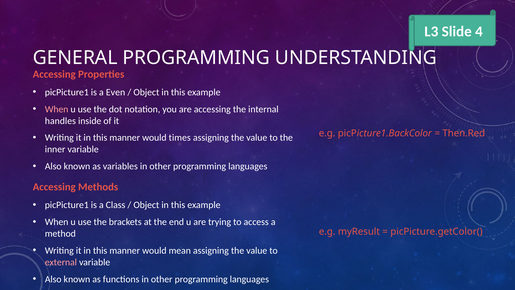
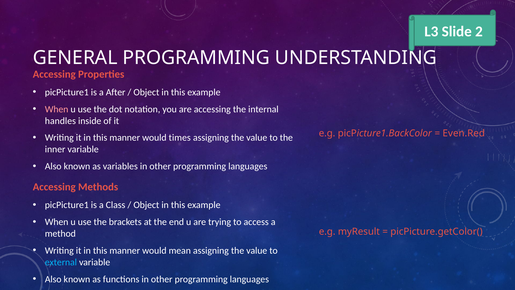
4: 4 -> 2
Even: Even -> After
Then.Red: Then.Red -> Even.Red
external colour: pink -> light blue
